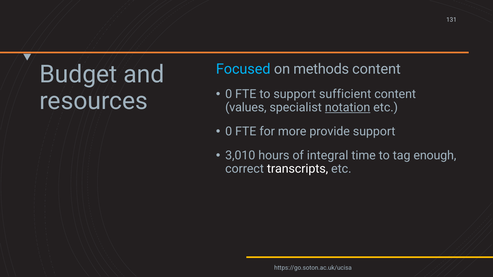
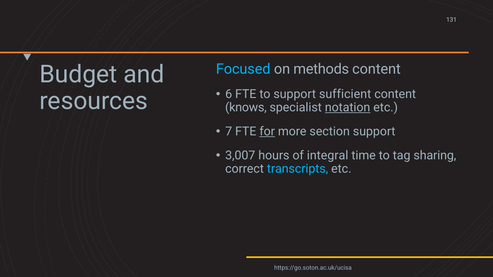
0 at (229, 94): 0 -> 6
values: values -> knows
0 at (229, 132): 0 -> 7
for underline: none -> present
provide: provide -> section
3,010: 3,010 -> 3,007
enough: enough -> sharing
transcripts colour: white -> light blue
